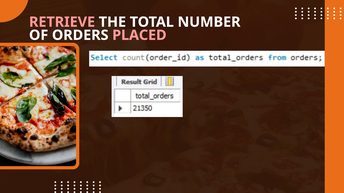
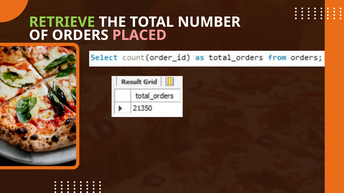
RETRIEVE colour: pink -> light green
